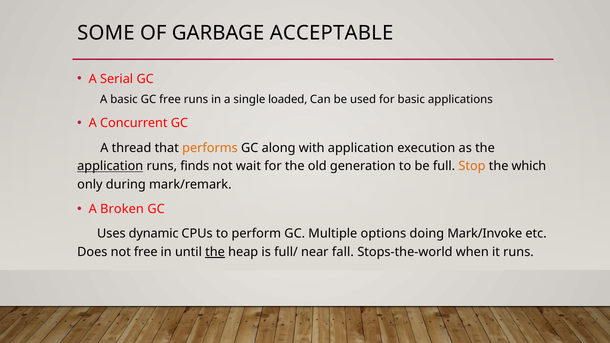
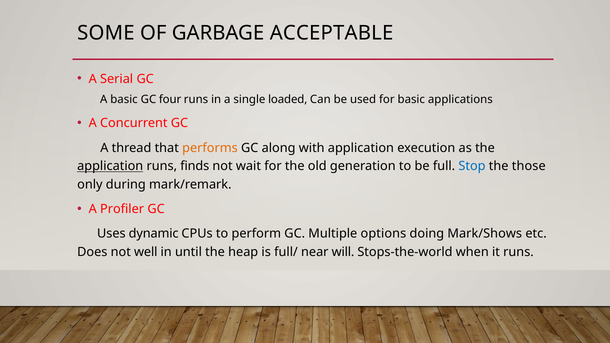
GC free: free -> four
Stop colour: orange -> blue
which: which -> those
Broken: Broken -> Profiler
Mark/Invoke: Mark/Invoke -> Mark/Shows
not free: free -> well
the at (215, 252) underline: present -> none
fall: fall -> will
